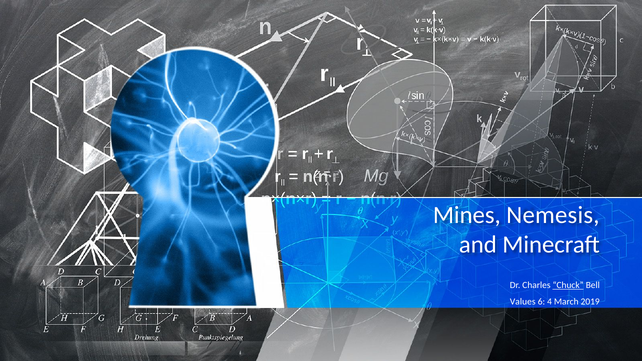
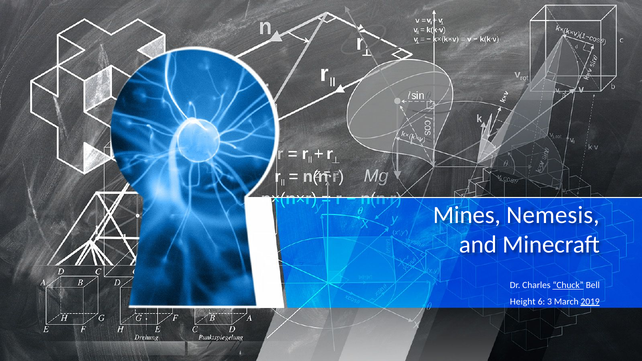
Values: Values -> Height
4: 4 -> 3
2019 underline: none -> present
